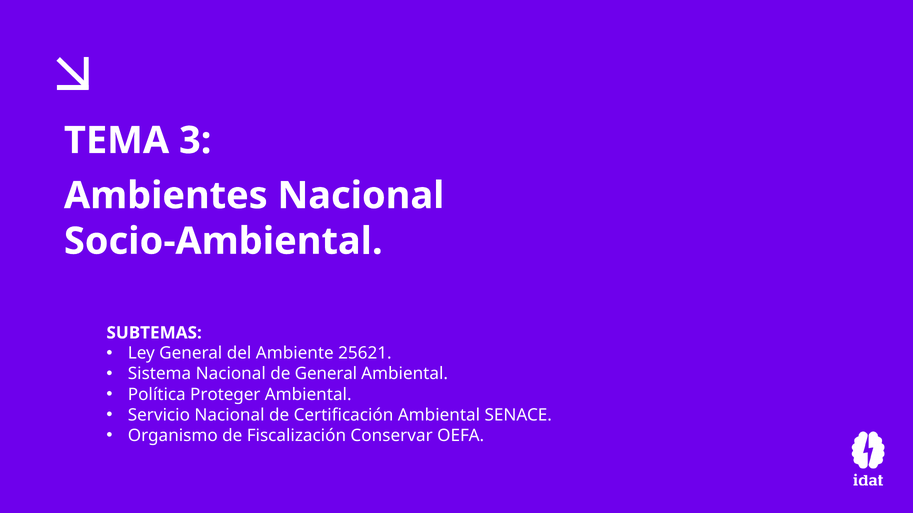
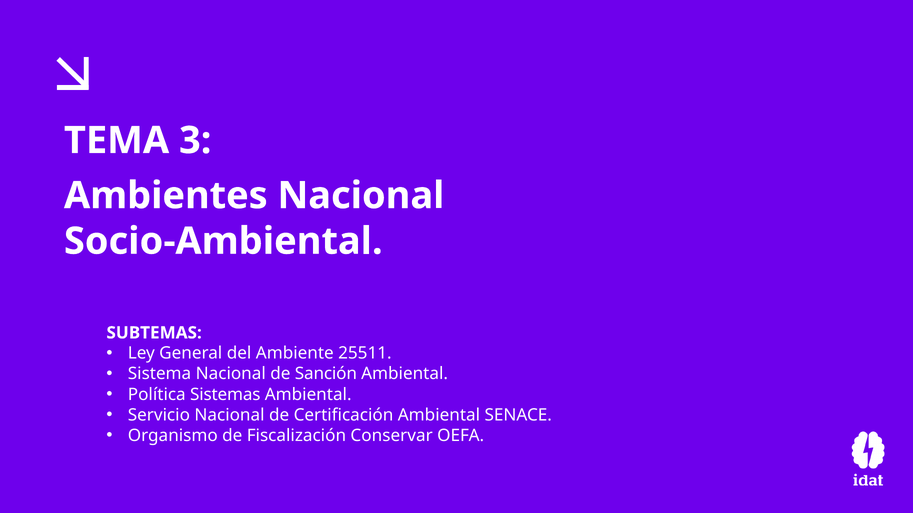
25621: 25621 -> 25511
de General: General -> Sanción
Proteger: Proteger -> Sistemas
